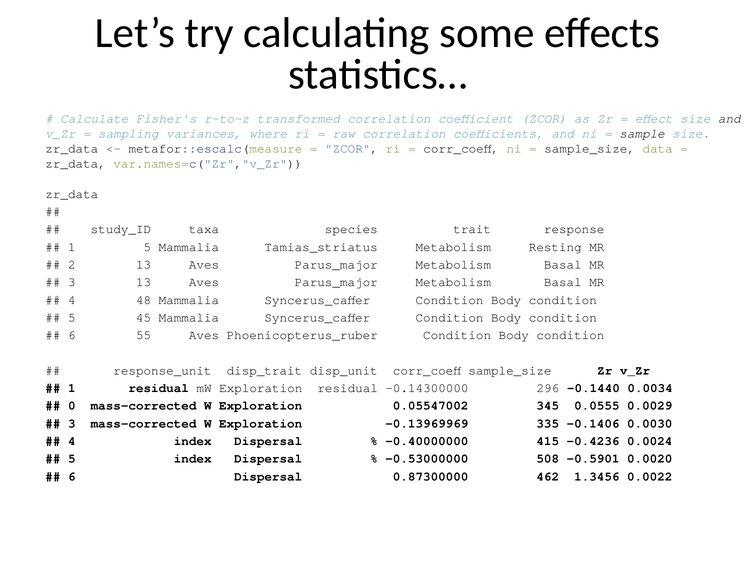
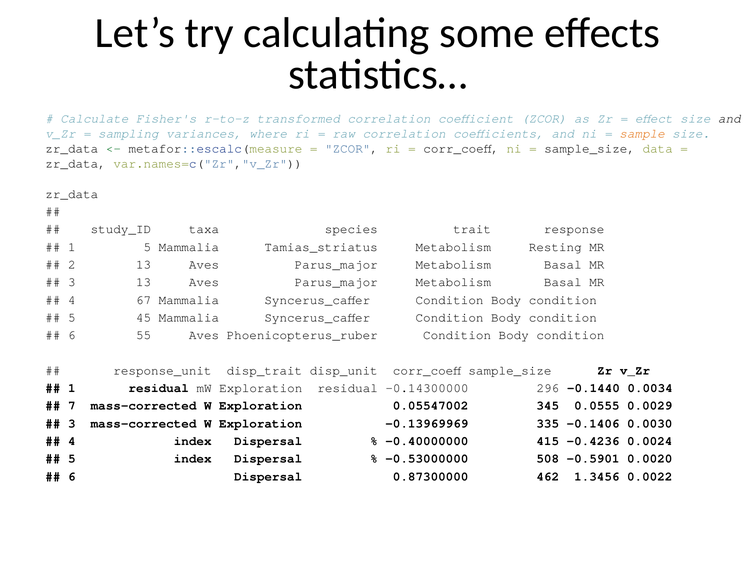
sample colour: black -> orange
48: 48 -> 67
0: 0 -> 7
